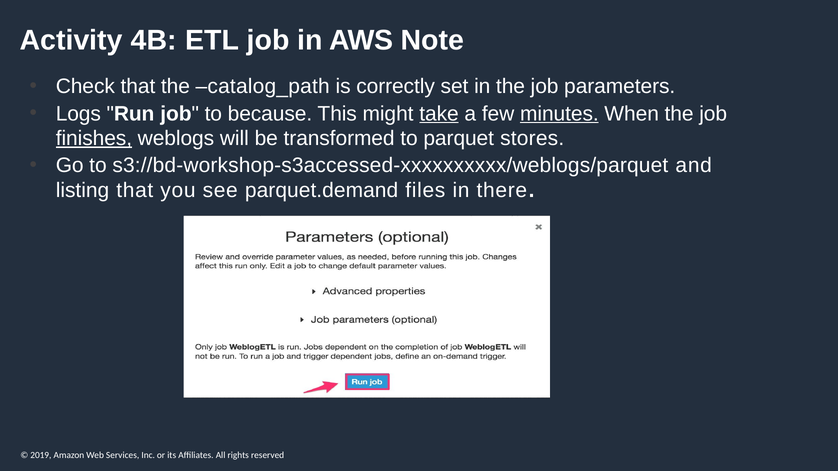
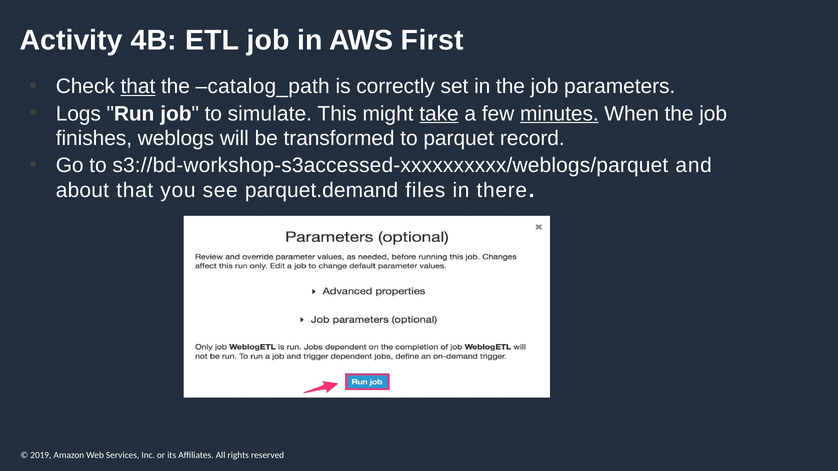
Note: Note -> First
that at (138, 87) underline: none -> present
because: because -> simulate
finishes underline: present -> none
stores: stores -> record
listing: listing -> about
